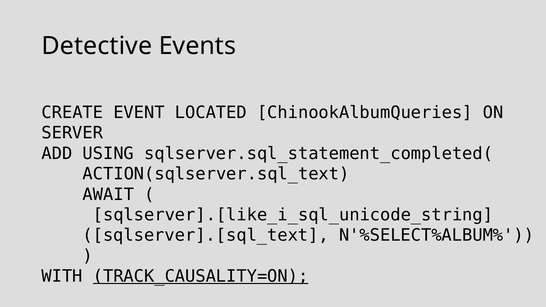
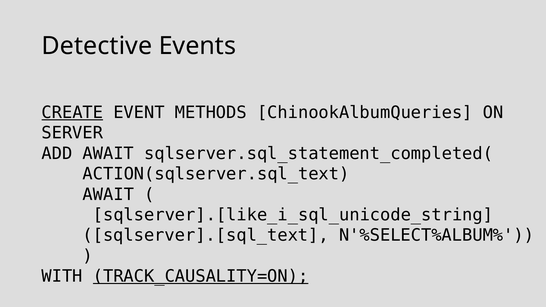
CREATE underline: none -> present
LOCATED: LOCATED -> METHODS
ADD USING: USING -> AWAIT
